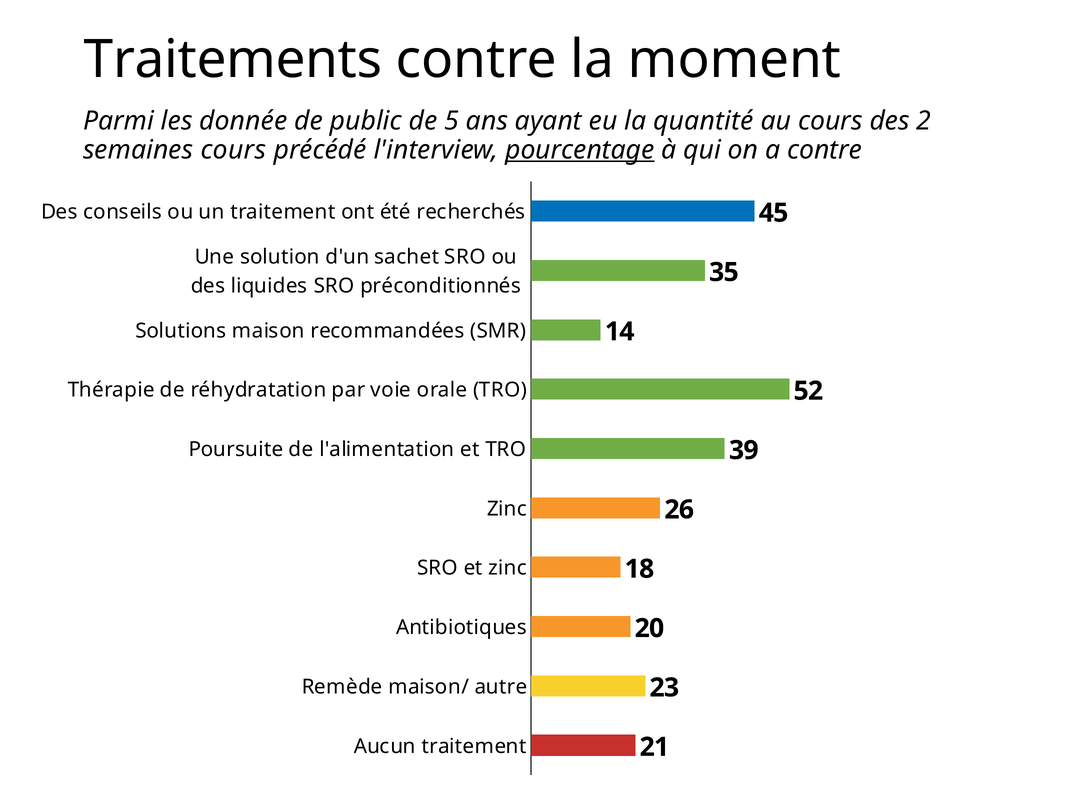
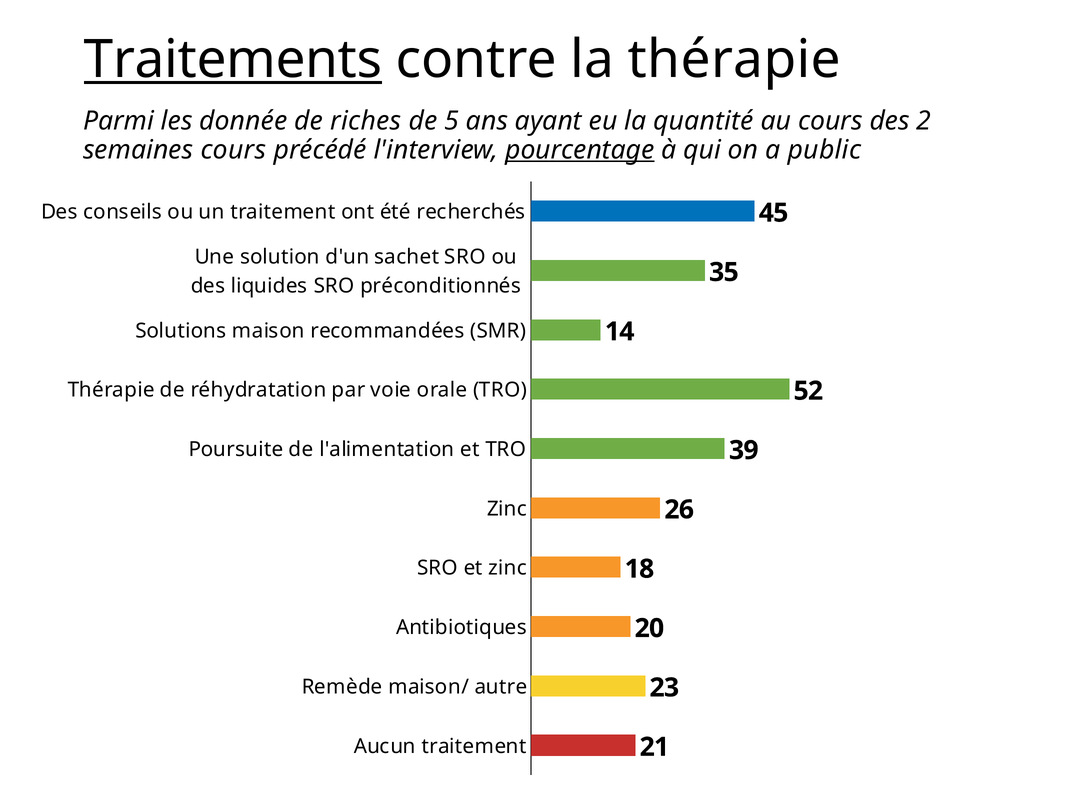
Traitements underline: none -> present
la moment: moment -> thérapie
public: public -> riches
a contre: contre -> public
